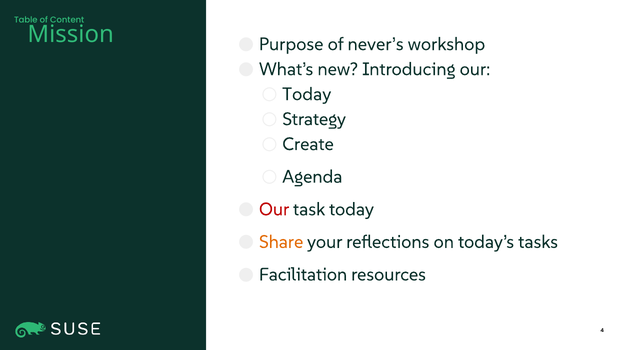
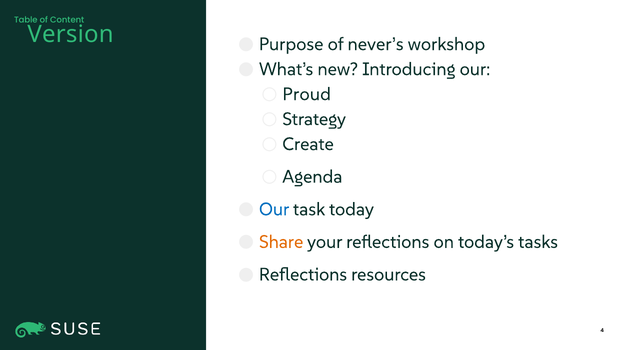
Mission: Mission -> Version
Today at (307, 94): Today -> Proud
Our at (274, 209) colour: red -> blue
Facilitation at (303, 274): Facilitation -> Reflections
